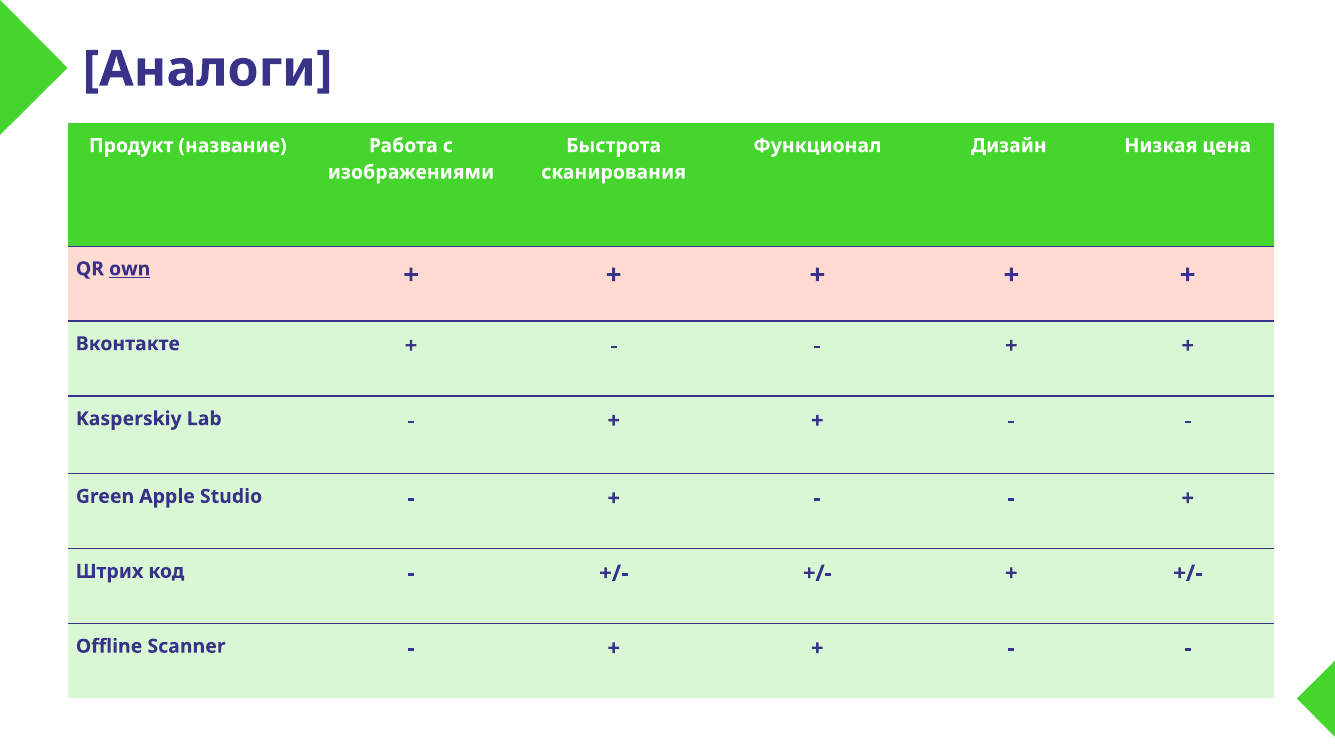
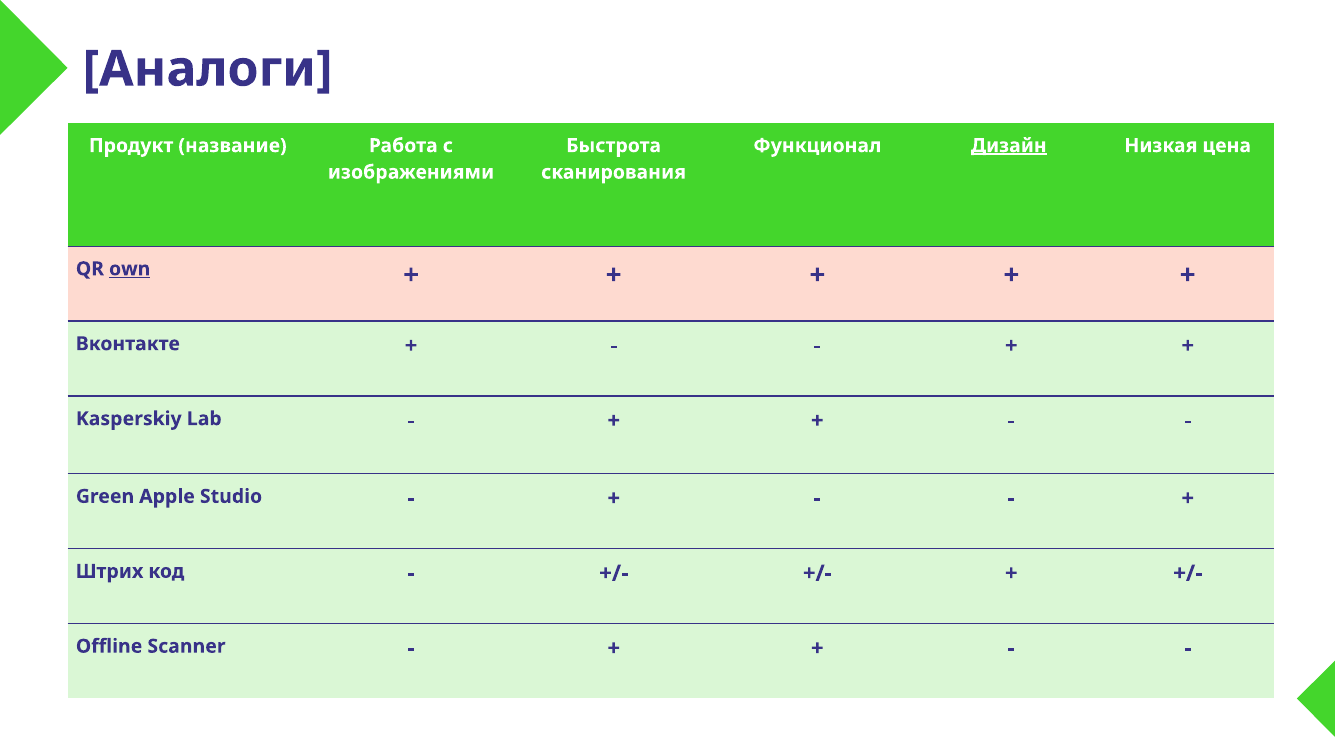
Дизайн underline: none -> present
